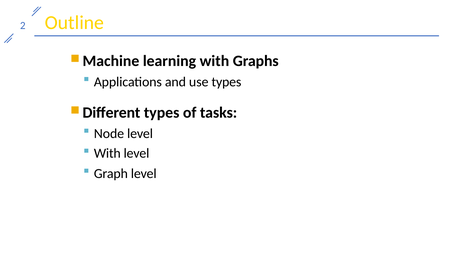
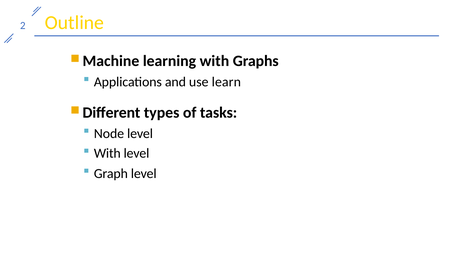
use types: types -> learn
